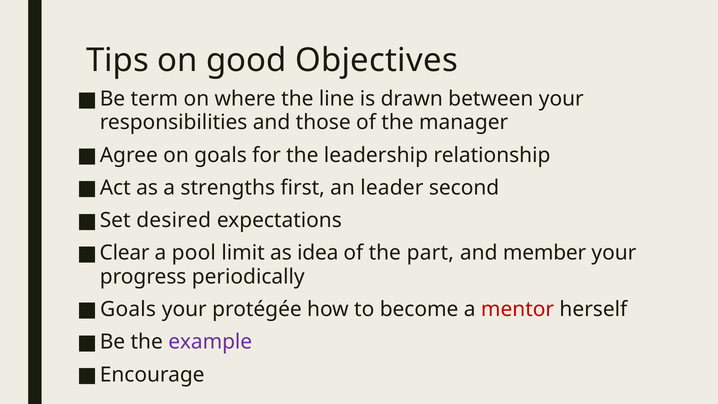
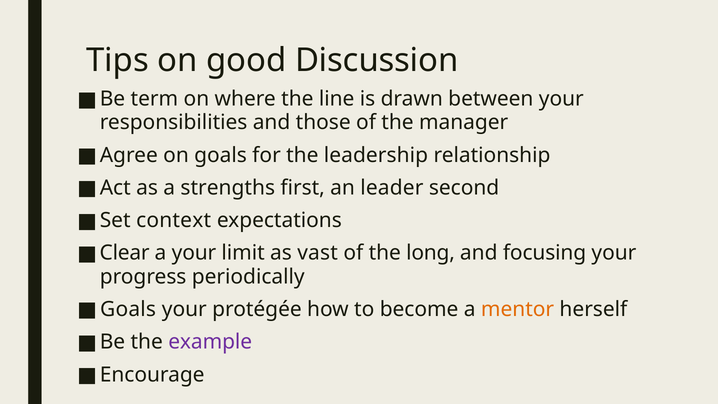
Objectives: Objectives -> Discussion
desired: desired -> context
a pool: pool -> your
idea: idea -> vast
part: part -> long
member: member -> focusing
mentor colour: red -> orange
